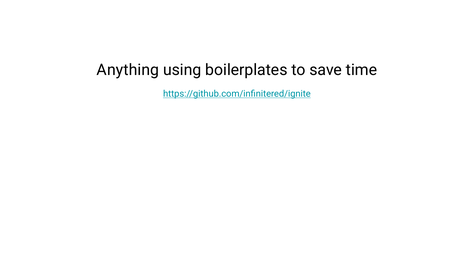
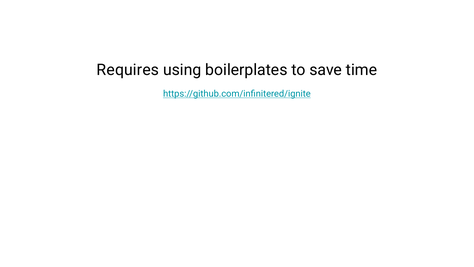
Anything: Anything -> Requires
